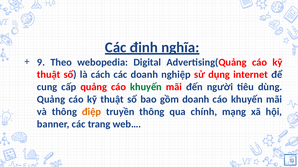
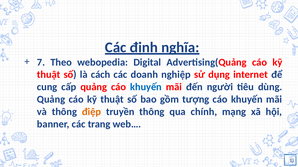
9: 9 -> 7
khuyến at (146, 87) colour: green -> blue
gồm doanh: doanh -> tượng
